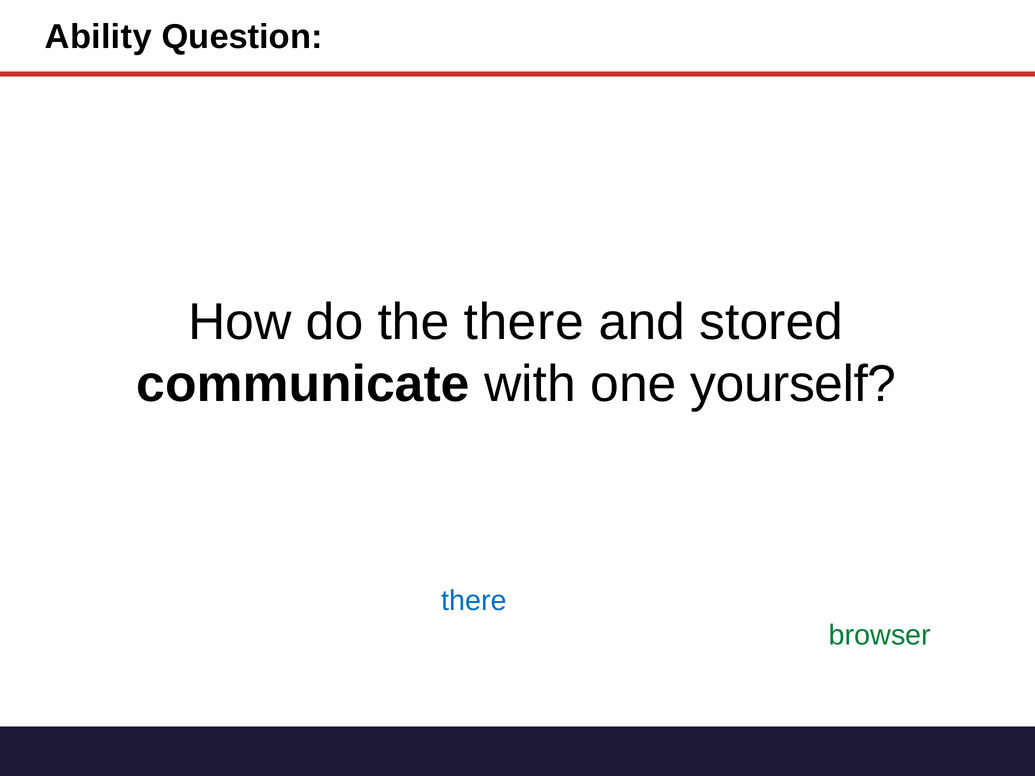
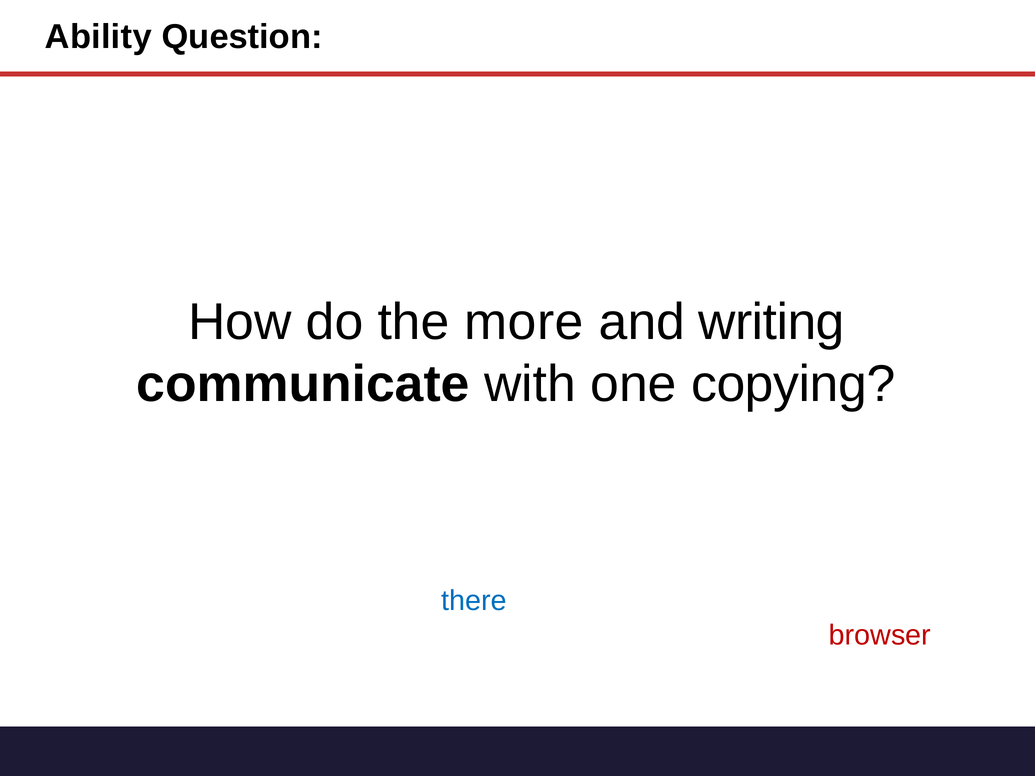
the there: there -> more
and stored: stored -> writing
yourself: yourself -> copying
browser colour: green -> red
